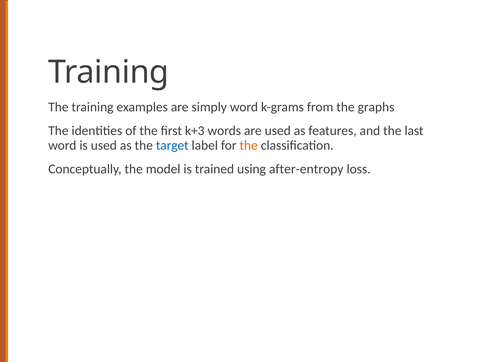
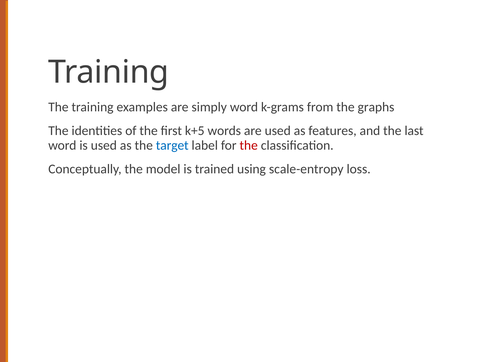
k+3: k+3 -> k+5
the at (249, 145) colour: orange -> red
after-entropy: after-entropy -> scale-entropy
